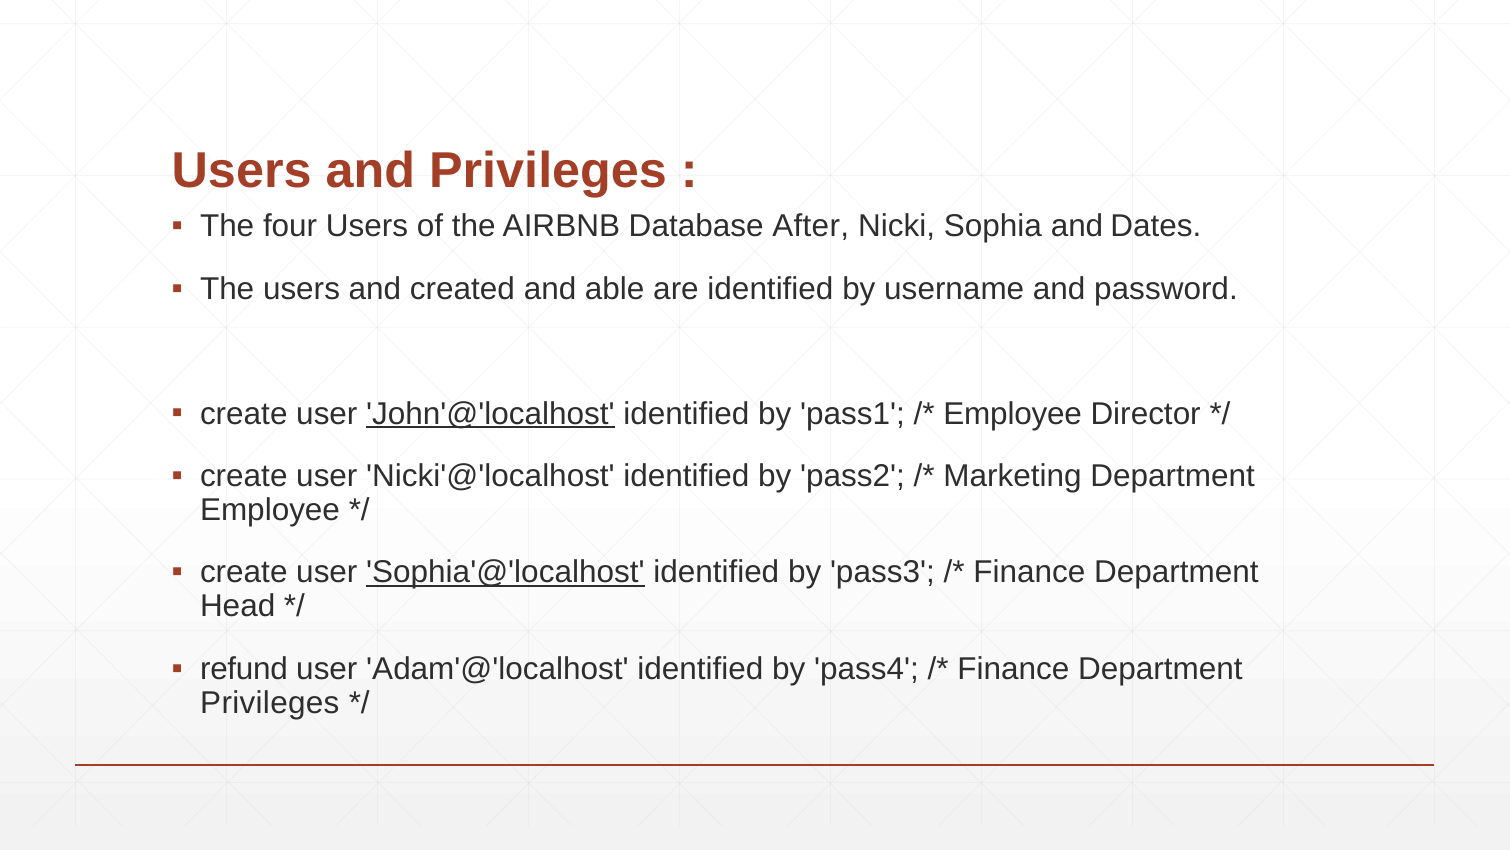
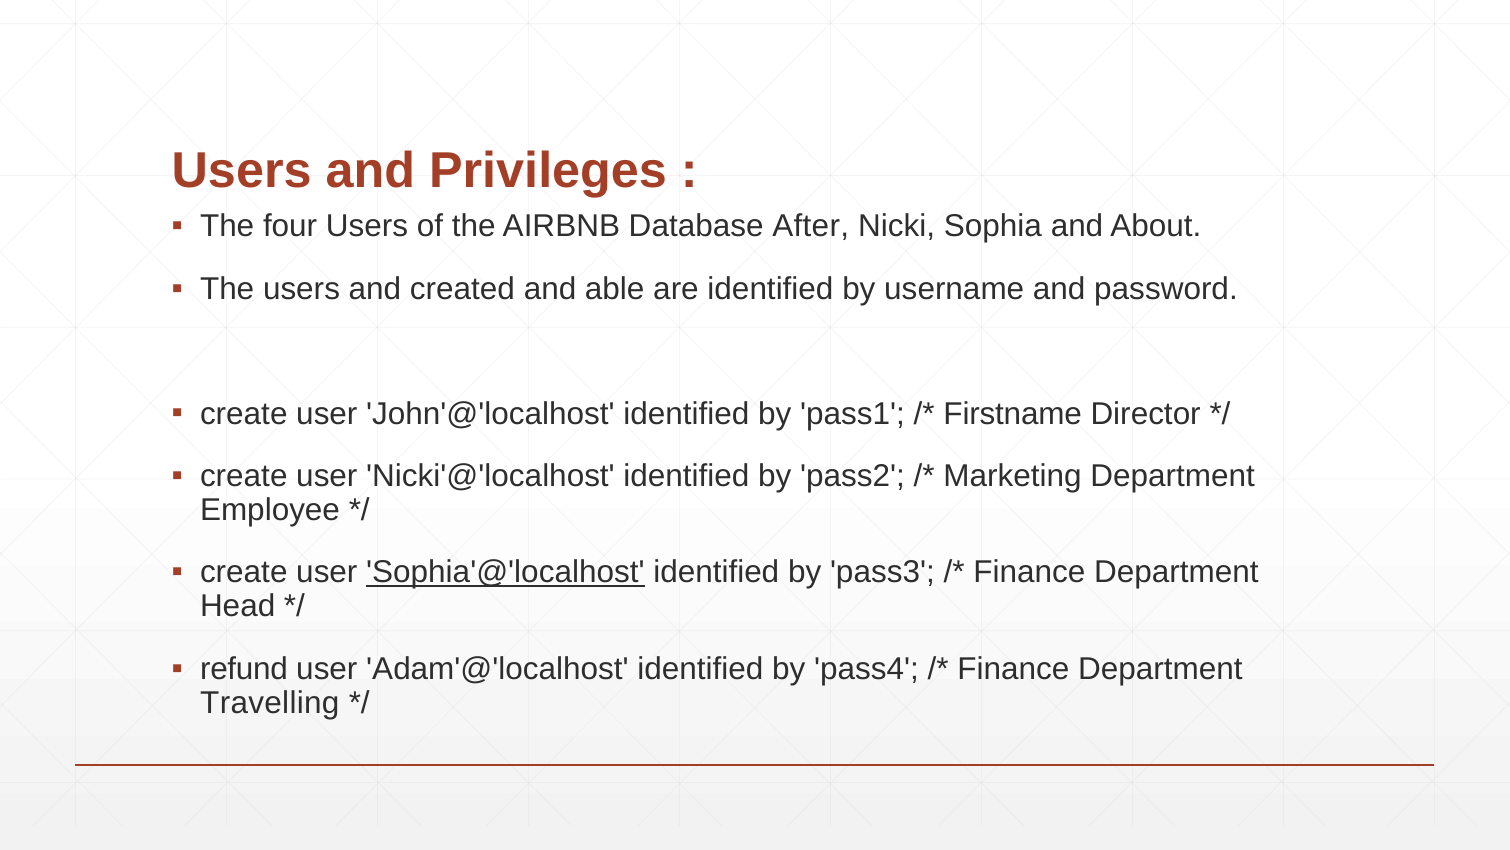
Dates: Dates -> About
John'@'localhost underline: present -> none
Employee at (1013, 413): Employee -> Firstname
Privileges at (270, 702): Privileges -> Travelling
